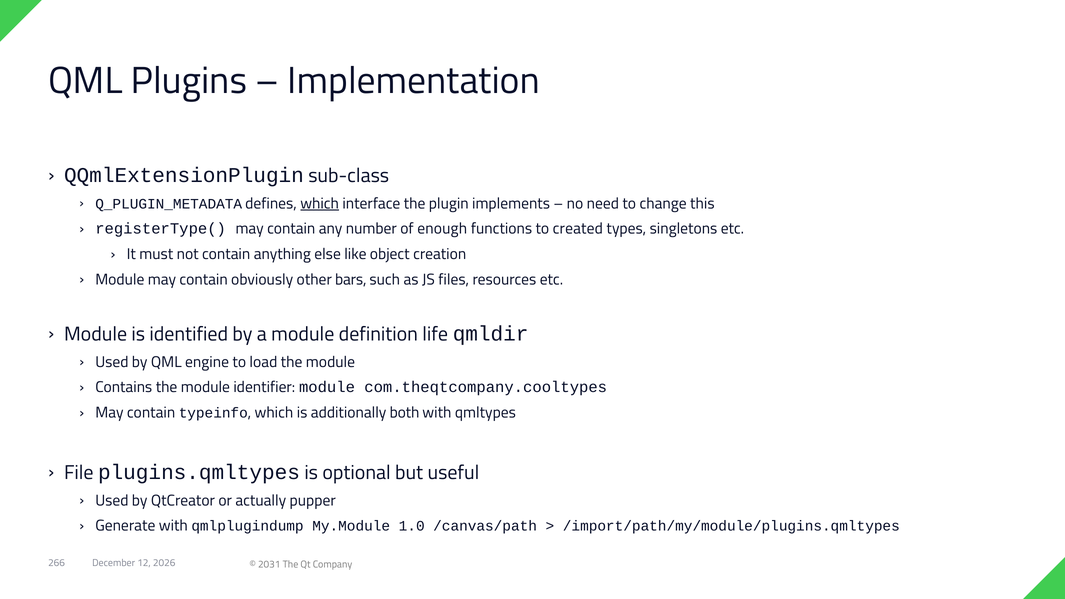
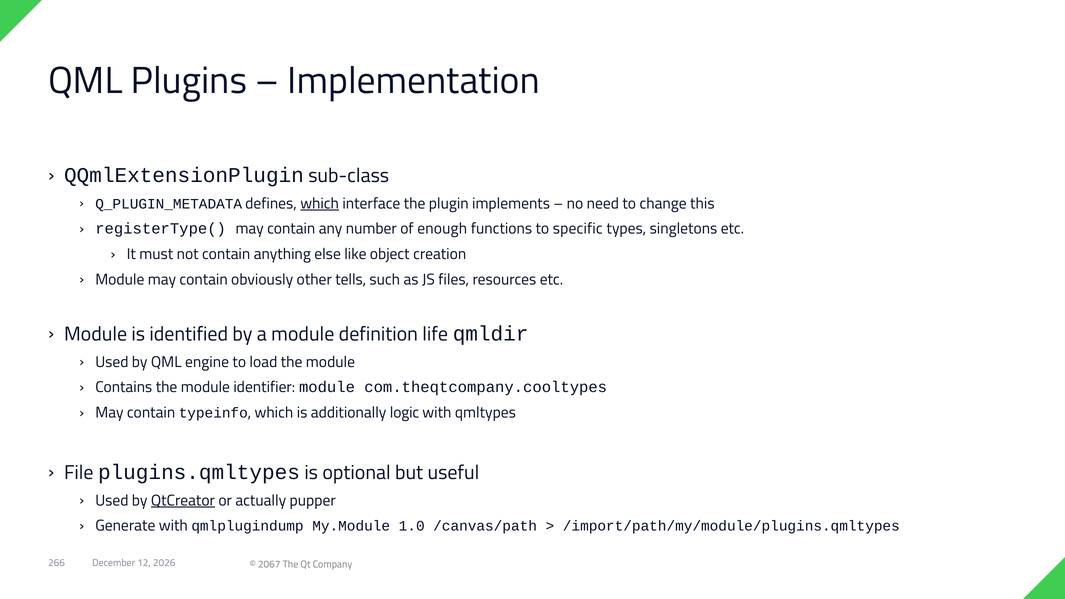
created: created -> specific
bars: bars -> tells
both: both -> logic
QtCreator underline: none -> present
2031: 2031 -> 2067
